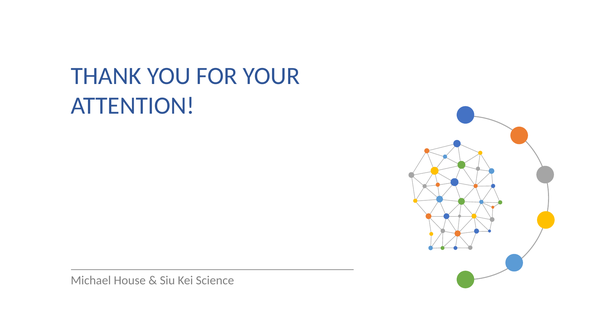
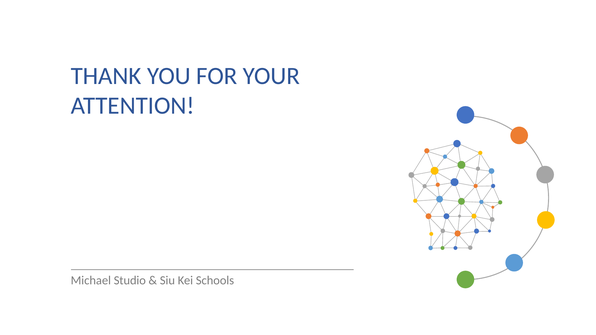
House: House -> Studio
Science: Science -> Schools
